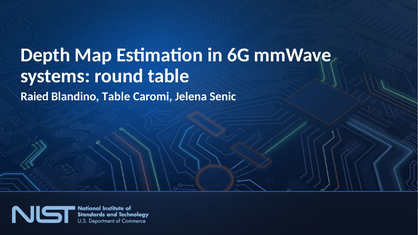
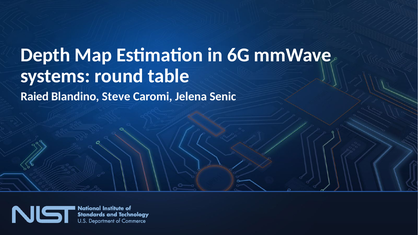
Blandino Table: Table -> Steve
